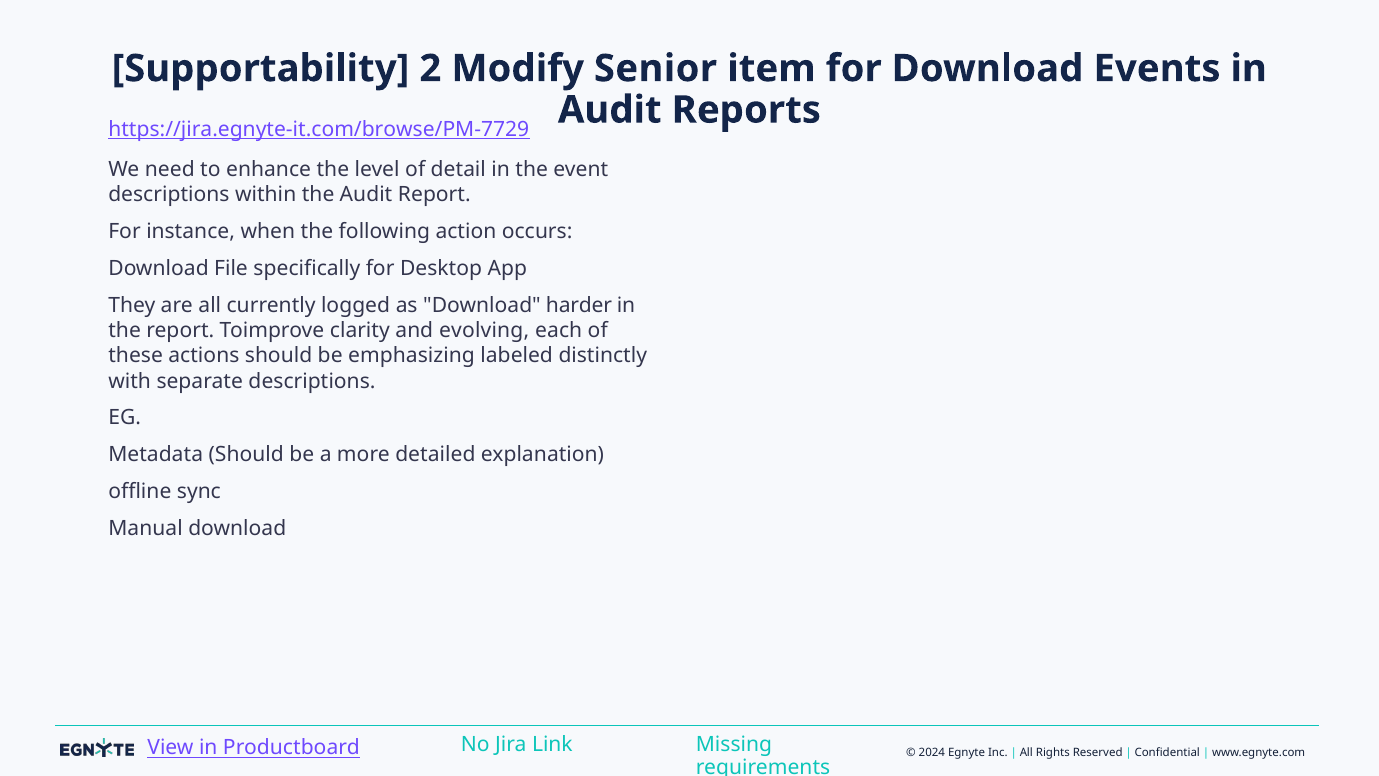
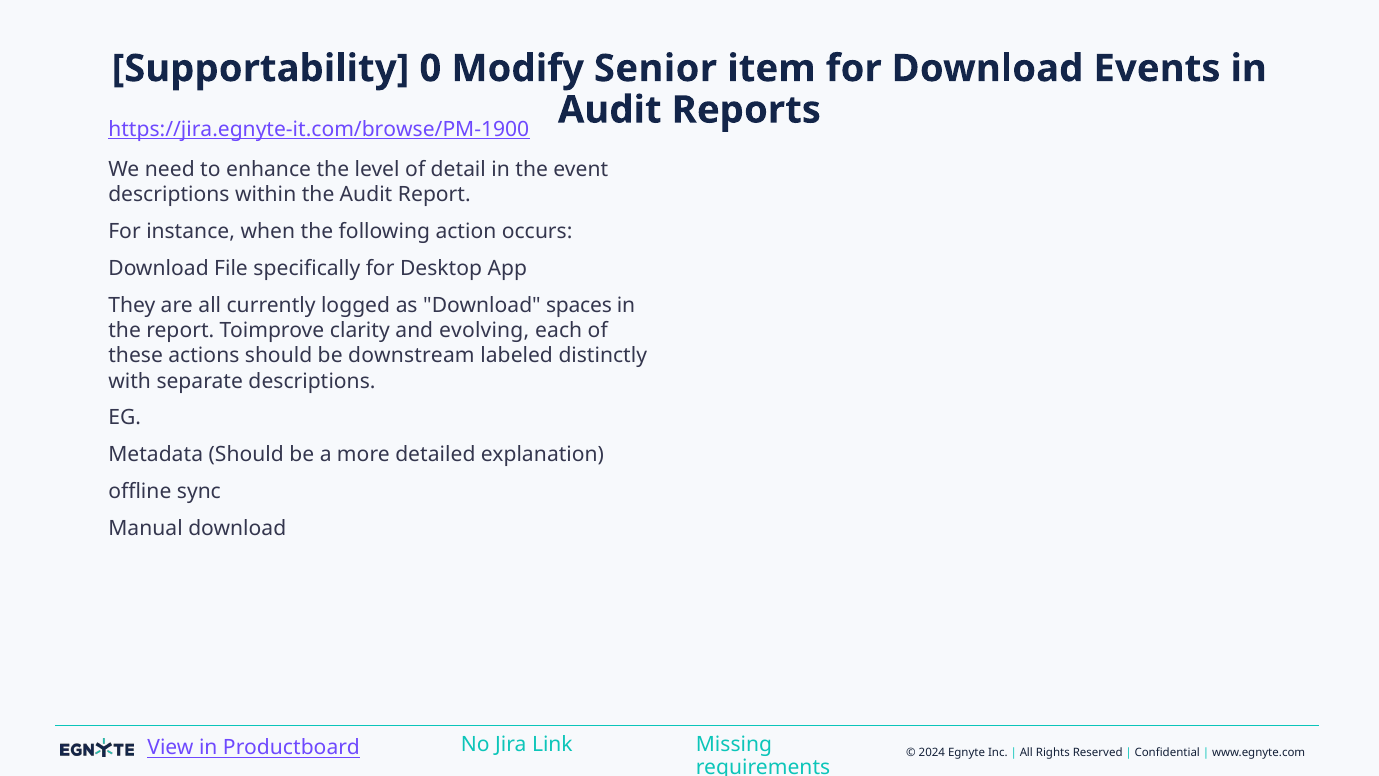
2: 2 -> 0
https://jira.egnyte-it.com/browse/PM-7729: https://jira.egnyte-it.com/browse/PM-7729 -> https://jira.egnyte-it.com/browse/PM-1900
harder: harder -> spaces
emphasizing: emphasizing -> downstream
